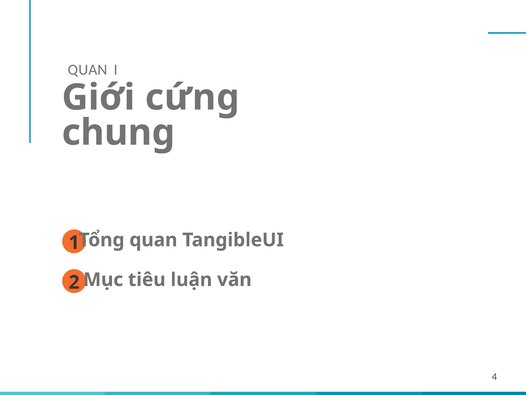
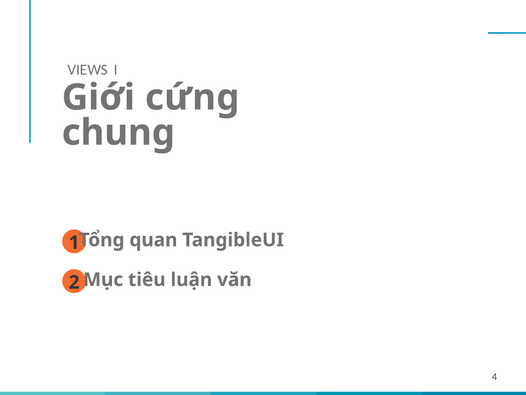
QUAN at (88, 70): QUAN -> VIEWS
